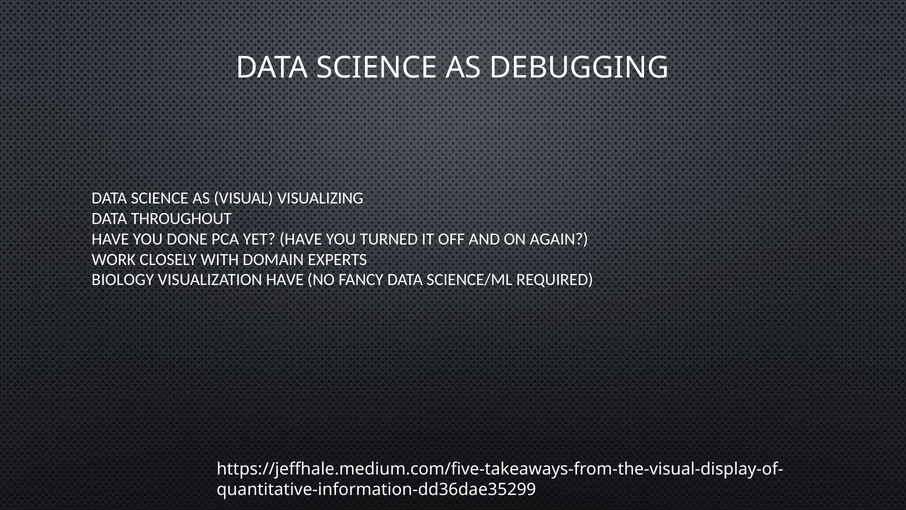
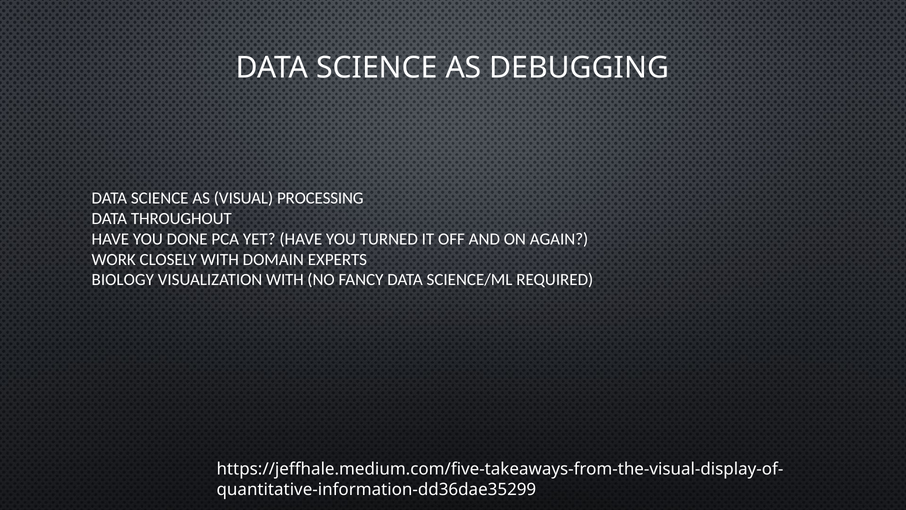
VISUALIZING: VISUALIZING -> PROCESSING
VISUALIZATION HAVE: HAVE -> WITH
